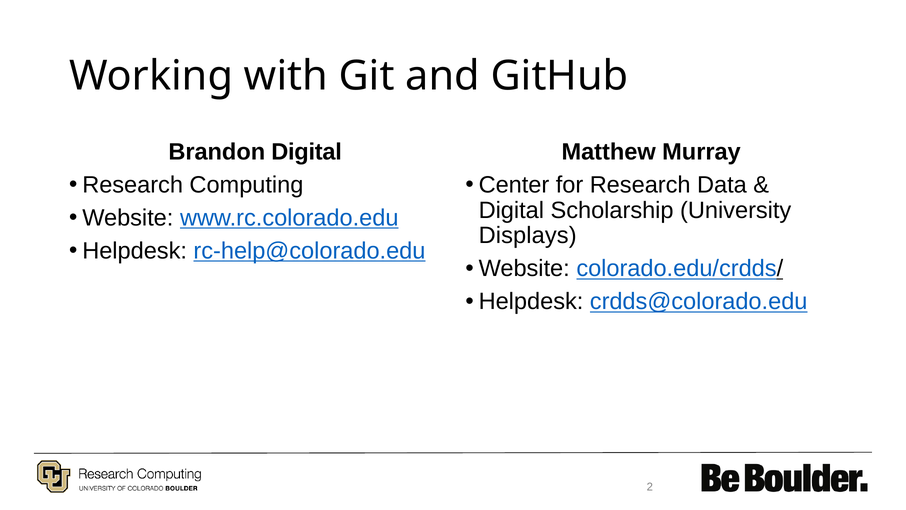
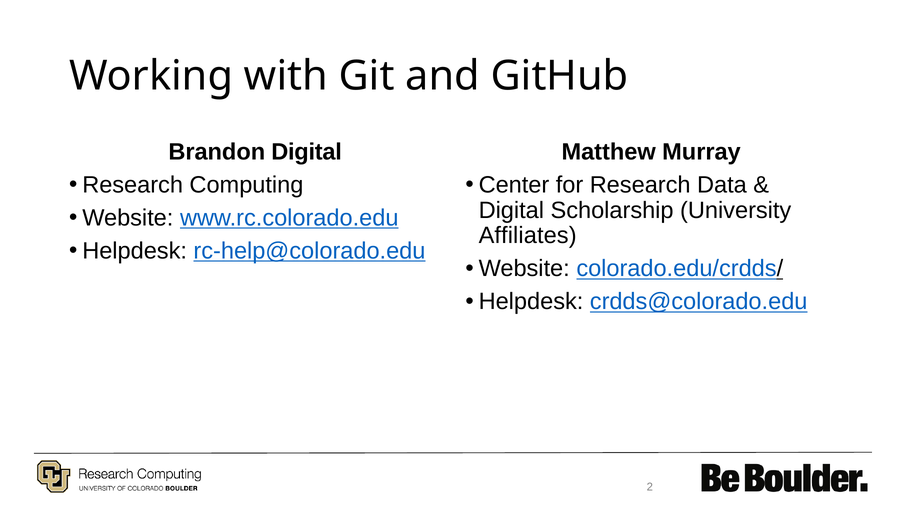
Displays: Displays -> Affiliates
